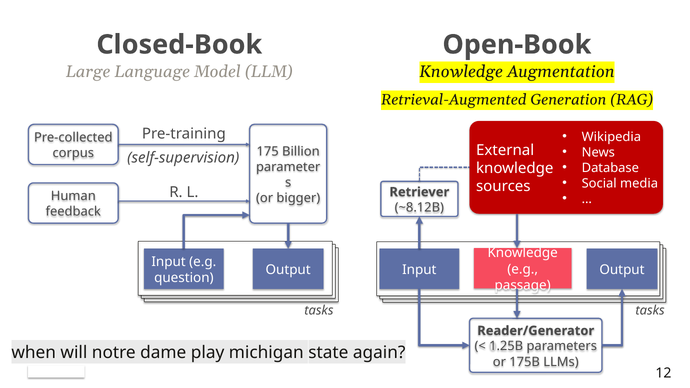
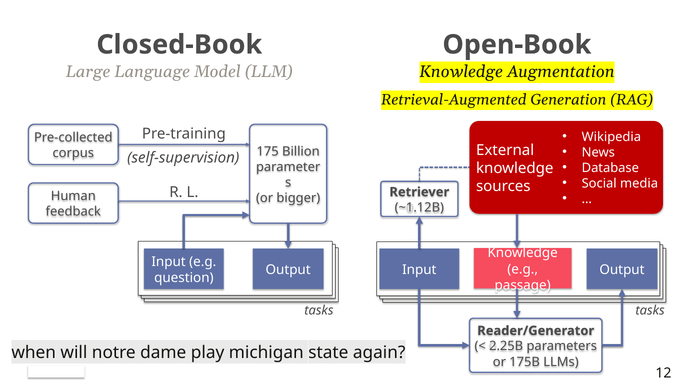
~8.12B: ~8.12B -> ~1.12B
1.25B: 1.25B -> 2.25B
